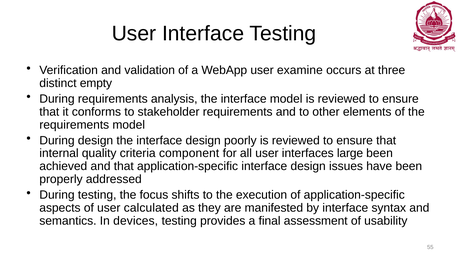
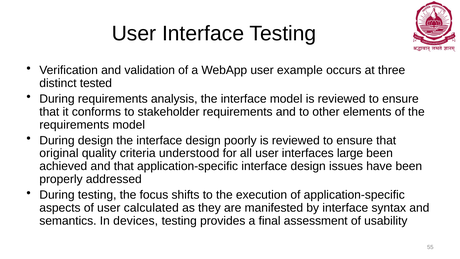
examine: examine -> example
empty: empty -> tested
internal: internal -> original
component: component -> understood
